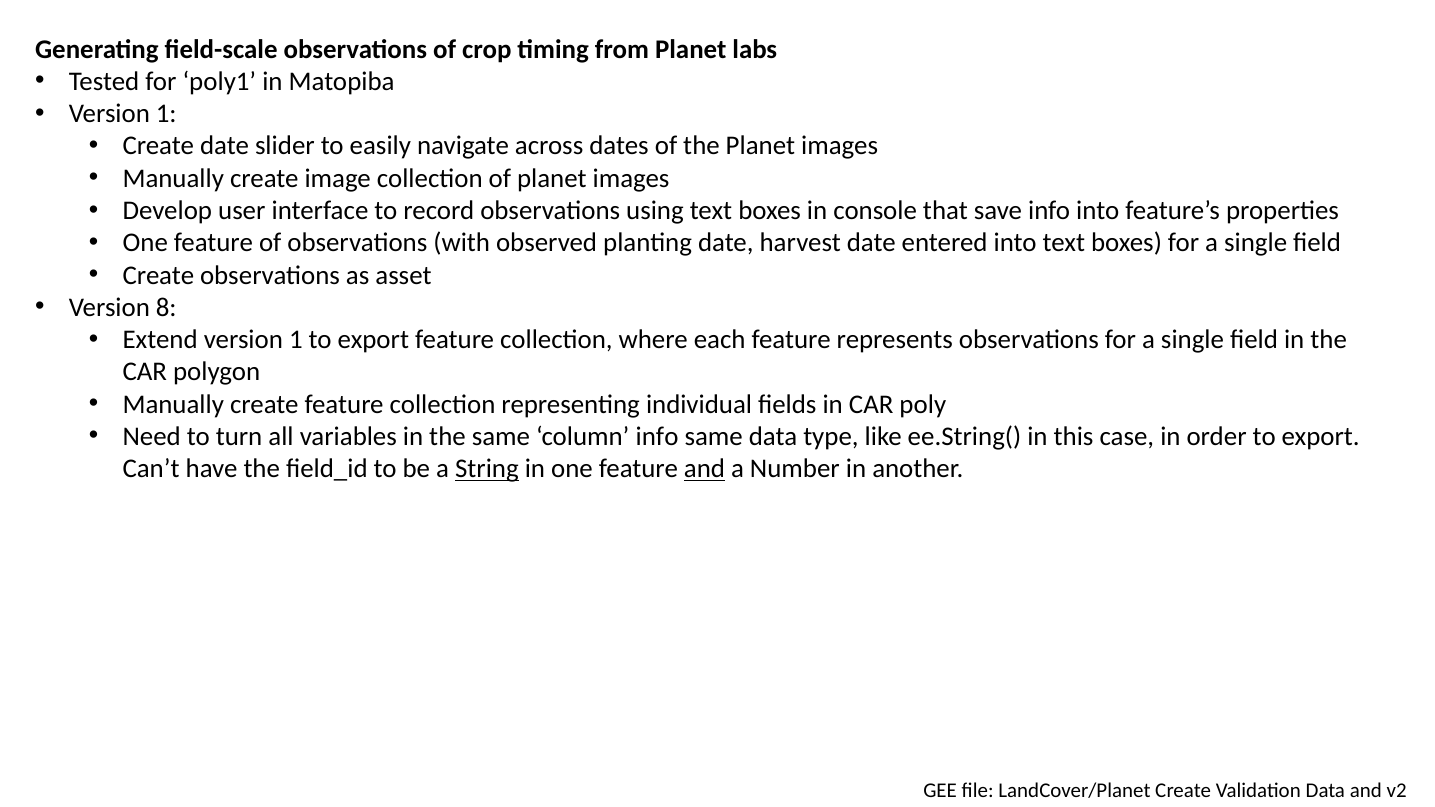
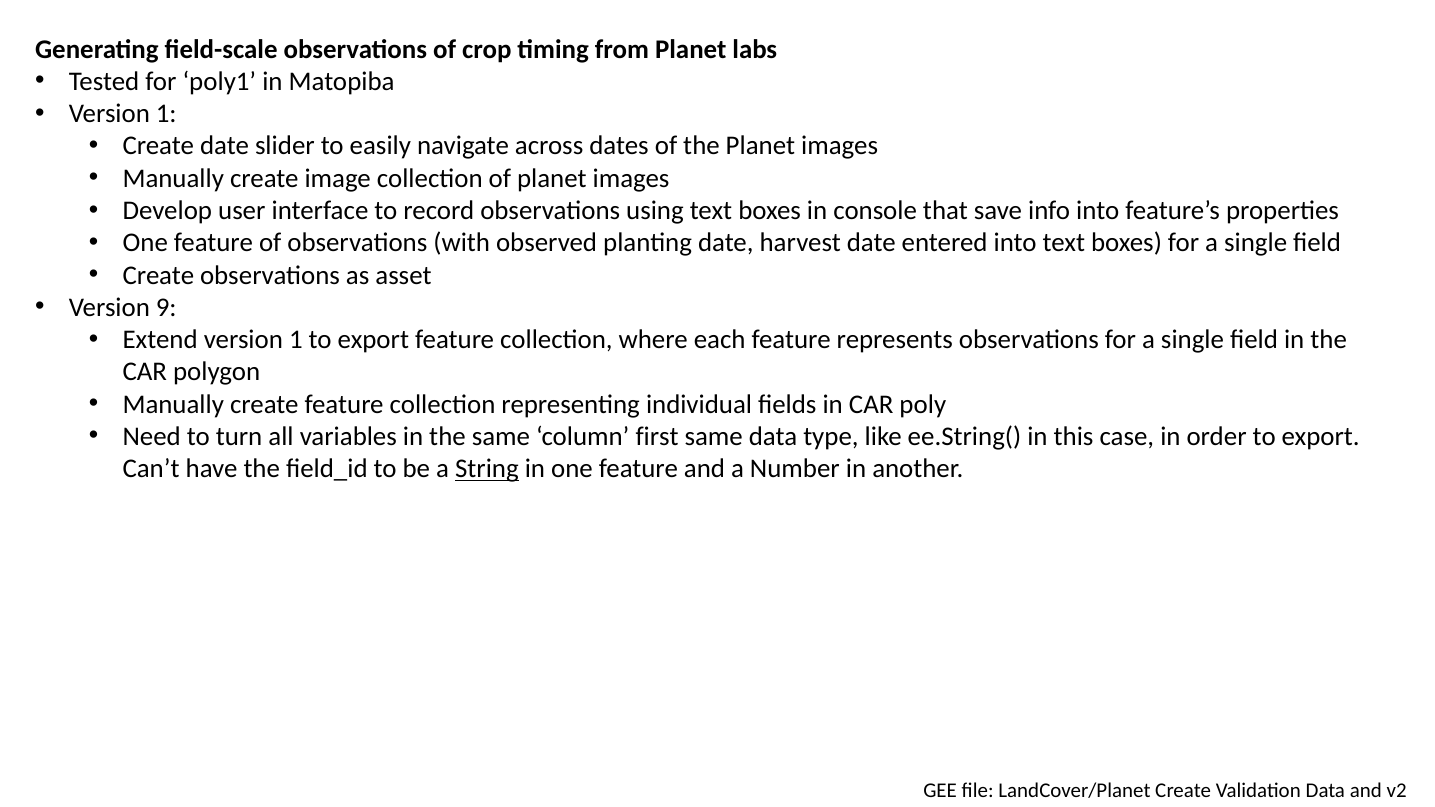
8: 8 -> 9
column info: info -> first
and at (705, 469) underline: present -> none
